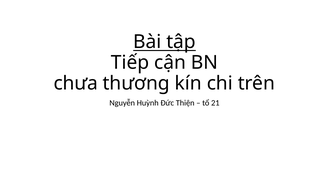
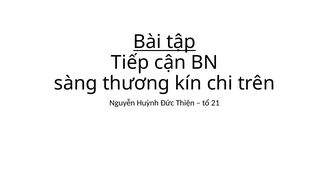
chưa: chưa -> sàng
